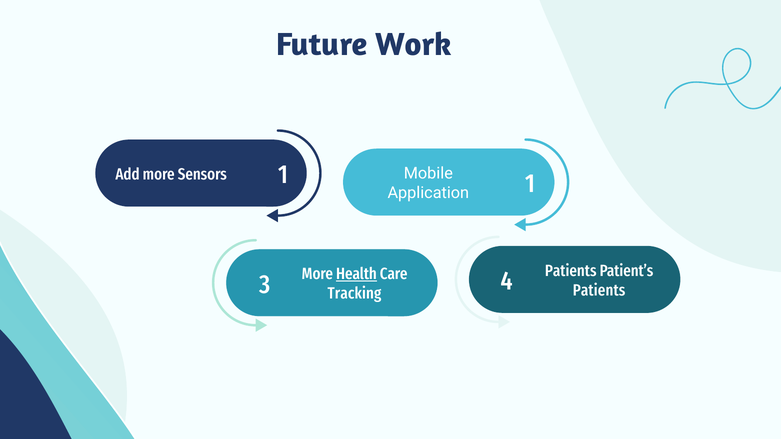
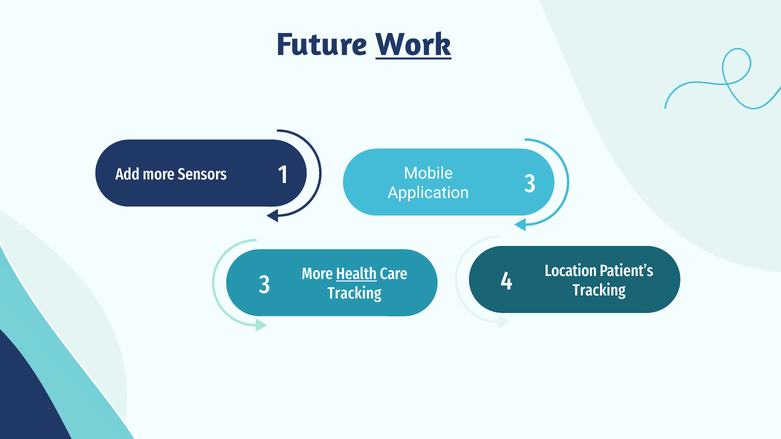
Work underline: none -> present
Application 1: 1 -> 3
Patients at (571, 271): Patients -> Location
Patients at (599, 290): Patients -> Tracking
